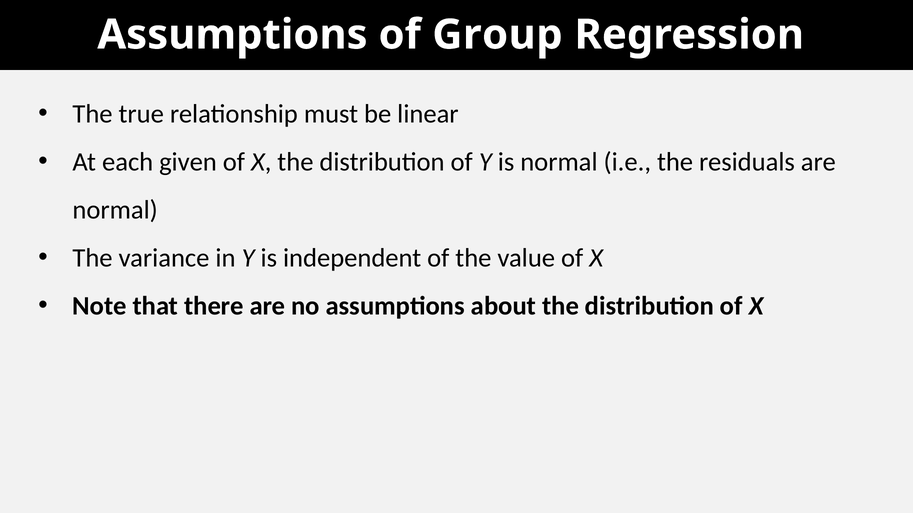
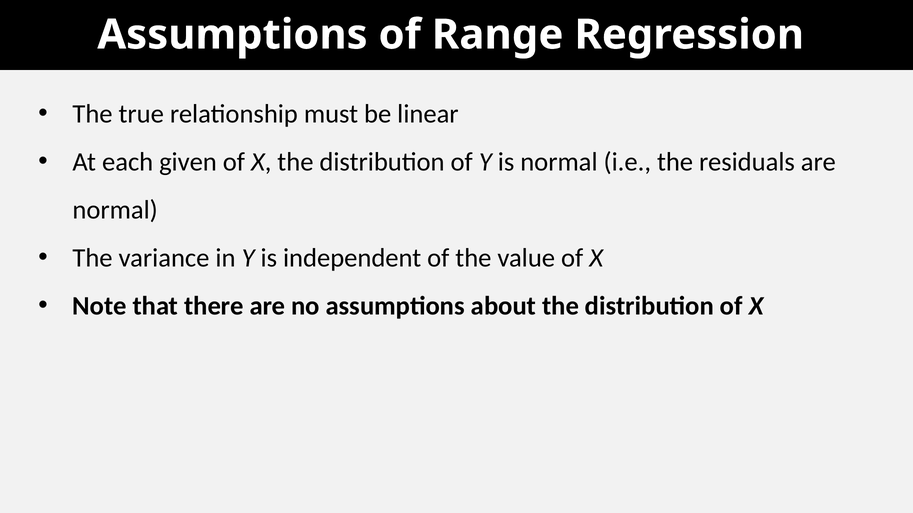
Group: Group -> Range
